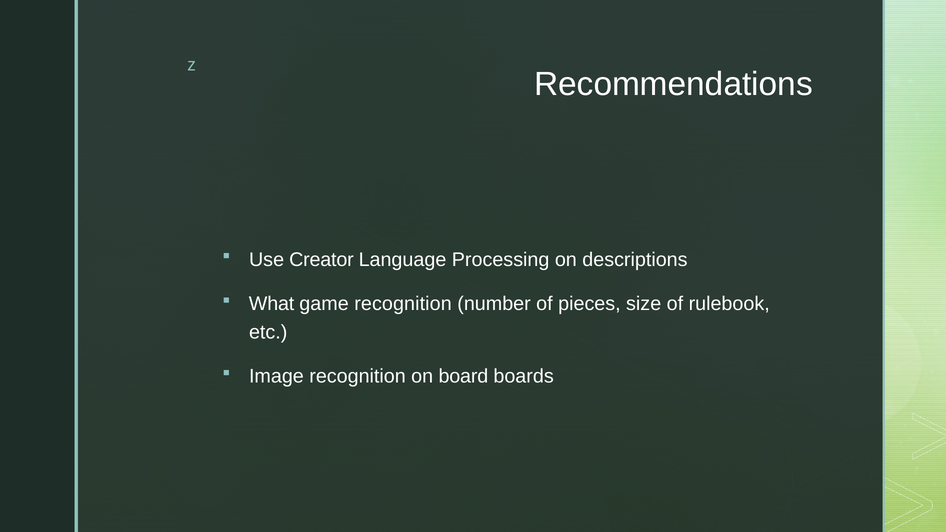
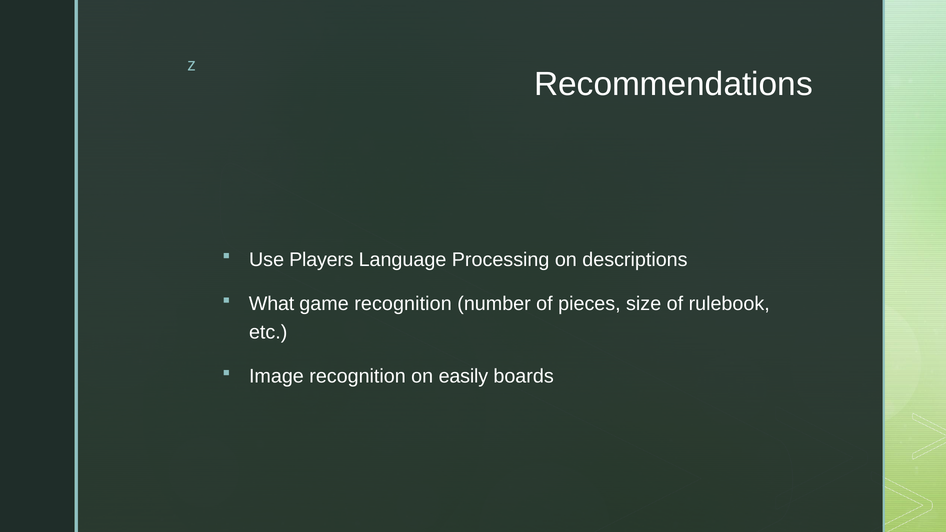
Creator: Creator -> Players
board: board -> easily
